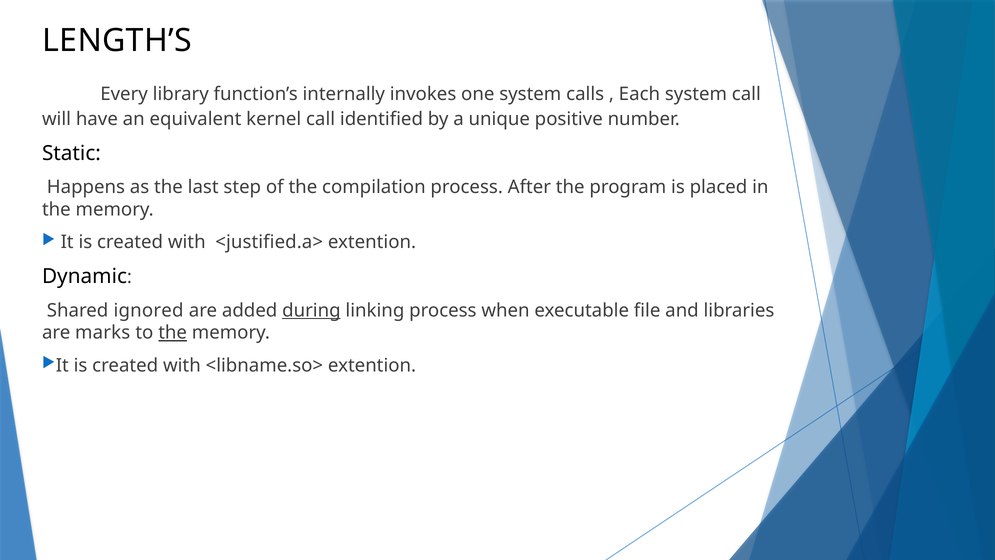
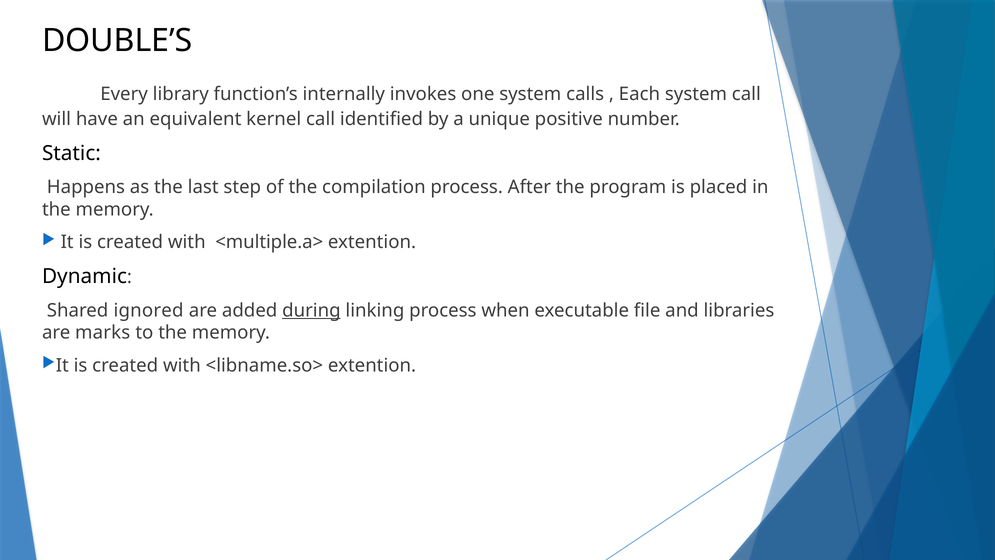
LENGTH’S: LENGTH’S -> DOUBLE’S
<justified.a>: <justified.a> -> <multiple.a>
the at (173, 333) underline: present -> none
